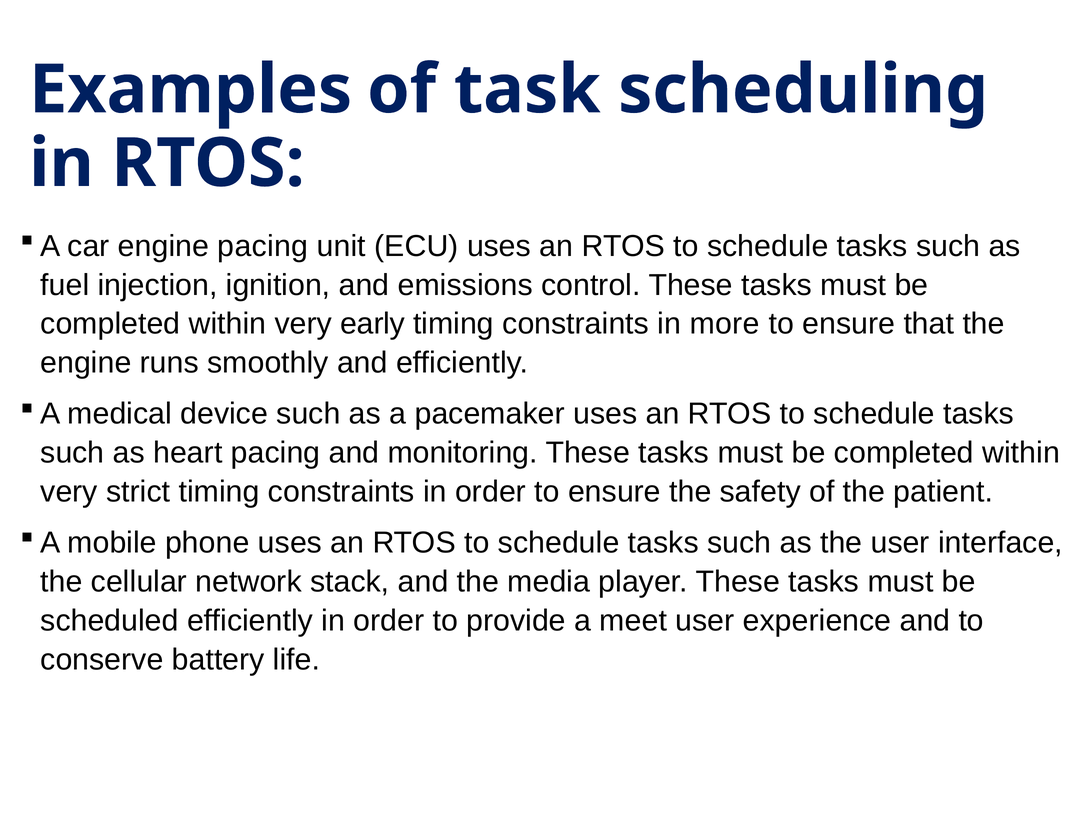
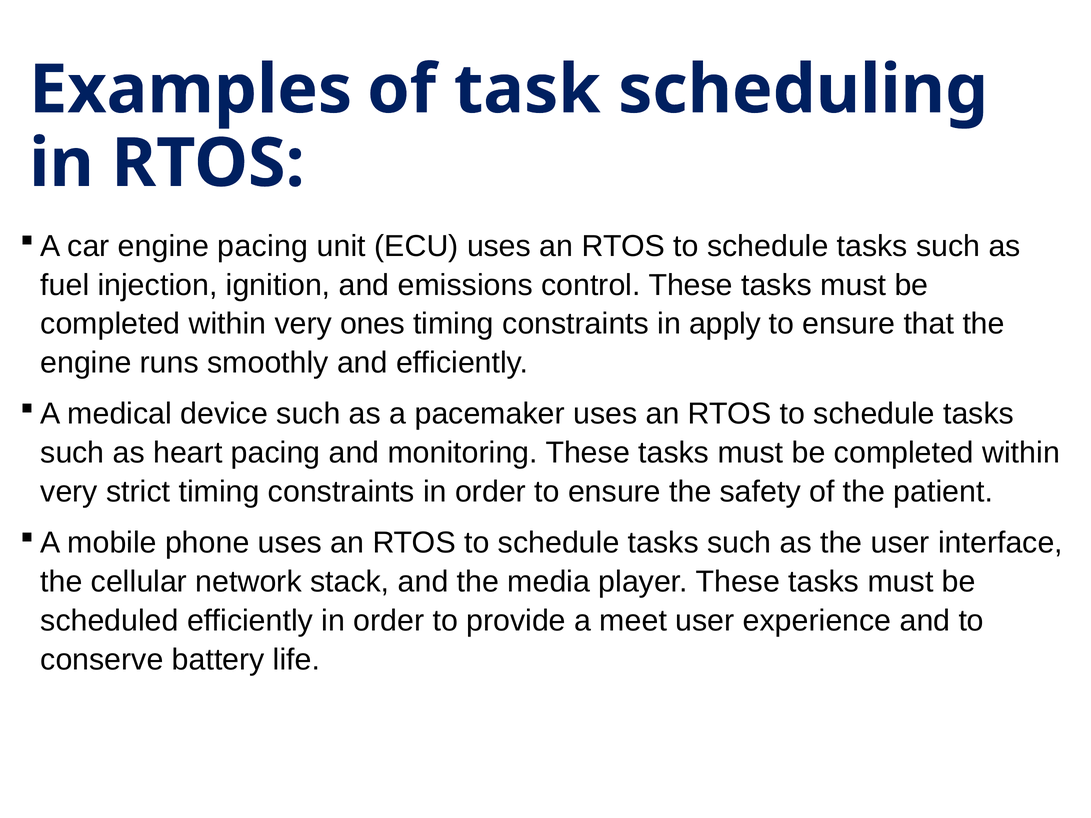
early: early -> ones
more: more -> apply
